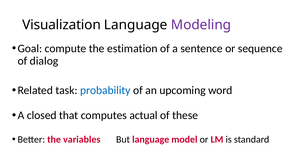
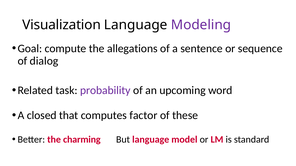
estimation: estimation -> allegations
probability colour: blue -> purple
actual: actual -> factor
variables: variables -> charming
